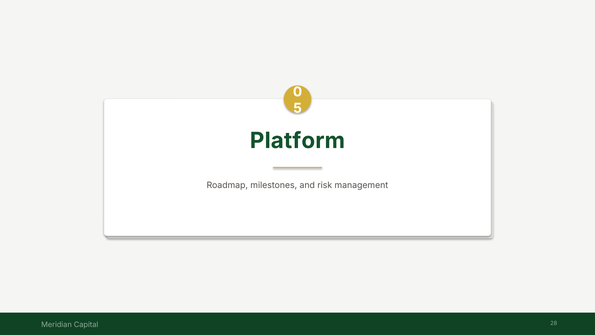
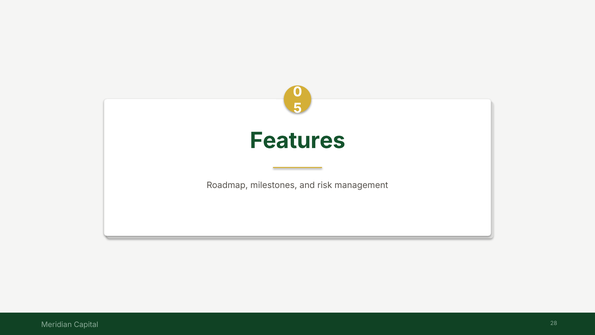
Platform: Platform -> Features
